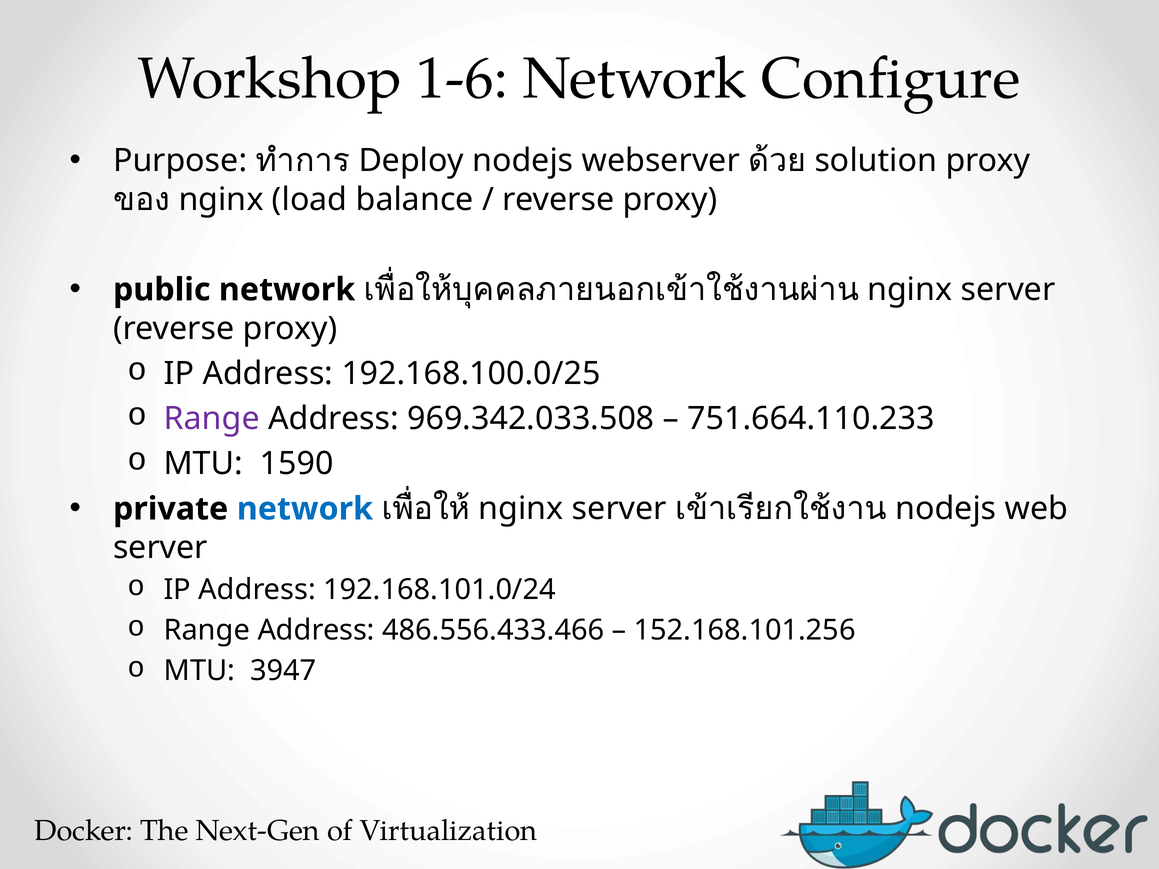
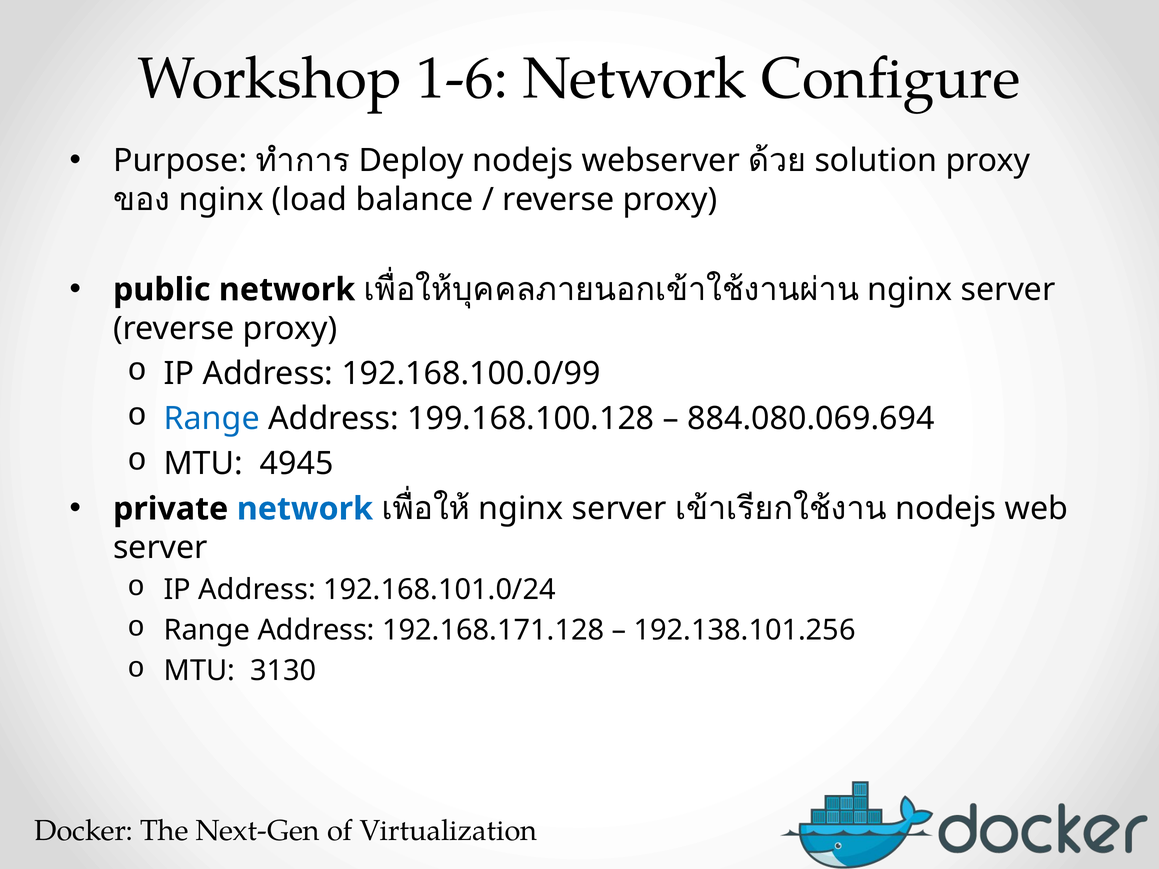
192.168.100.0/25: 192.168.100.0/25 -> 192.168.100.0/99
Range at (212, 419) colour: purple -> blue
969.342.033.508: 969.342.033.508 -> 199.168.100.128
751.664.110.233: 751.664.110.233 -> 884.080.069.694
1590: 1590 -> 4945
486.556.433.466: 486.556.433.466 -> 192.168.171.128
152.168.101.256: 152.168.101.256 -> 192.138.101.256
3947: 3947 -> 3130
